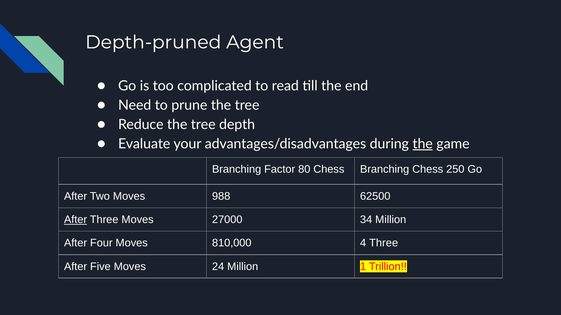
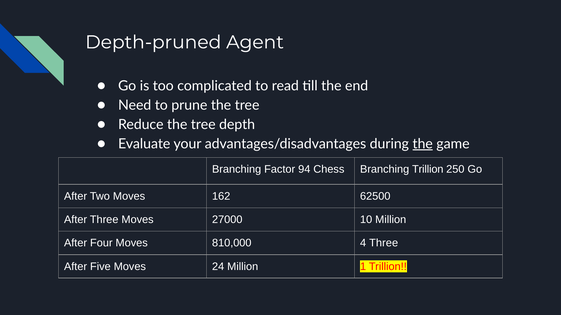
80: 80 -> 94
Branching Chess: Chess -> Trillion
988: 988 -> 162
After at (76, 220) underline: present -> none
34: 34 -> 10
